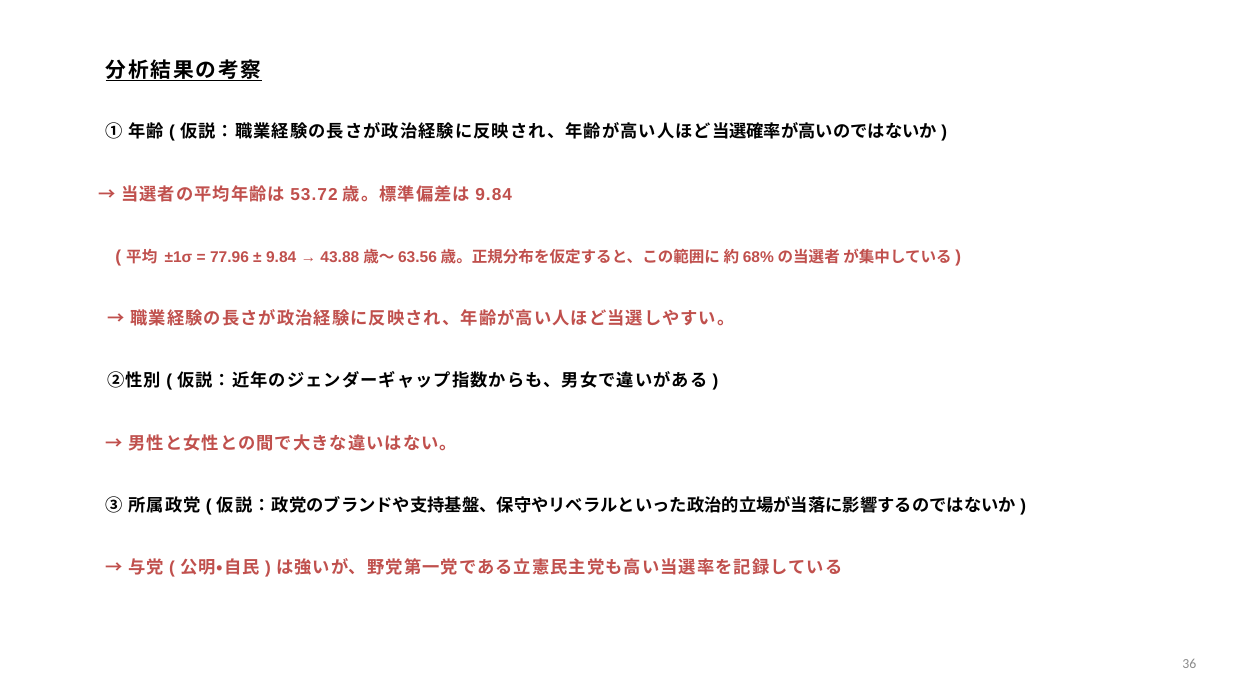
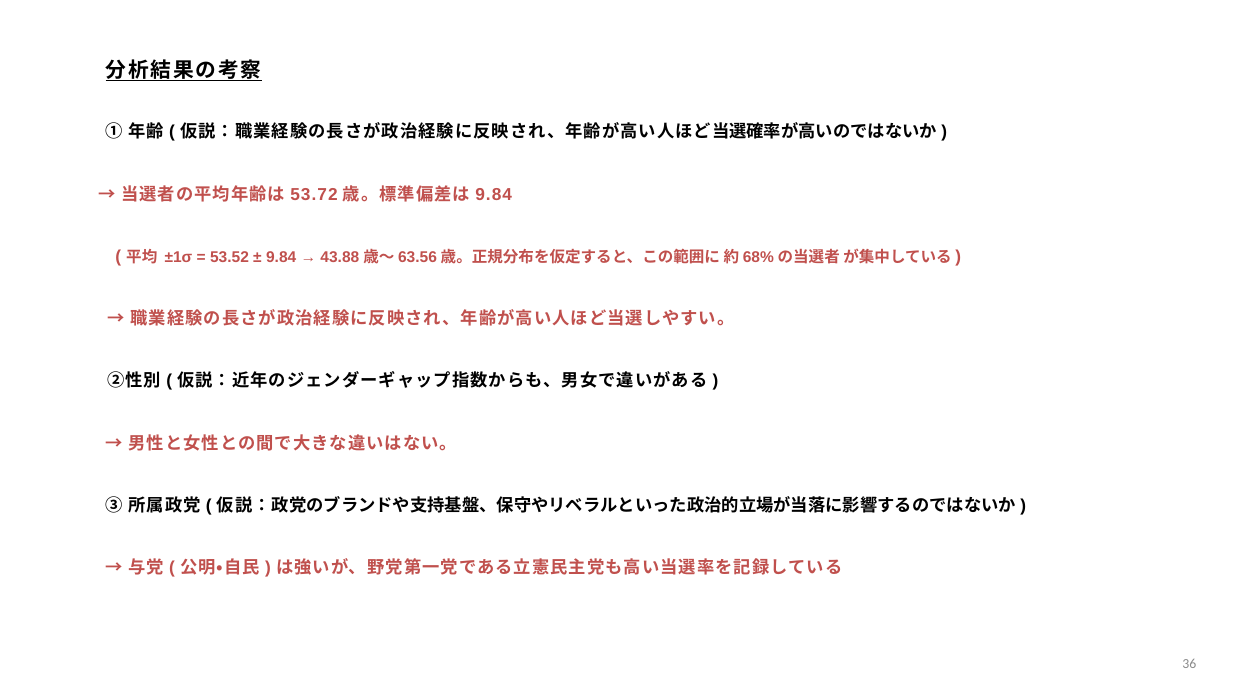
77.96: 77.96 -> 53.52
